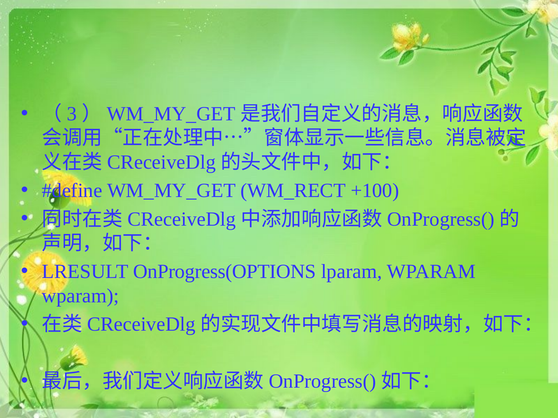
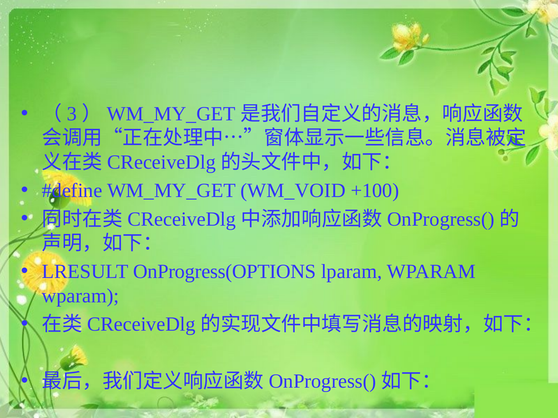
WM_RECT: WM_RECT -> WM_VOID
